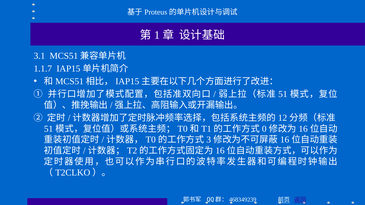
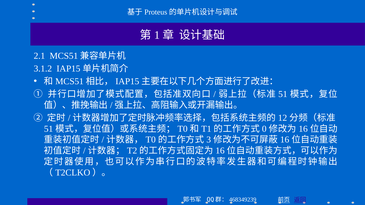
3.1: 3.1 -> 2.1
1.1.7: 1.1.7 -> 3.1.2
